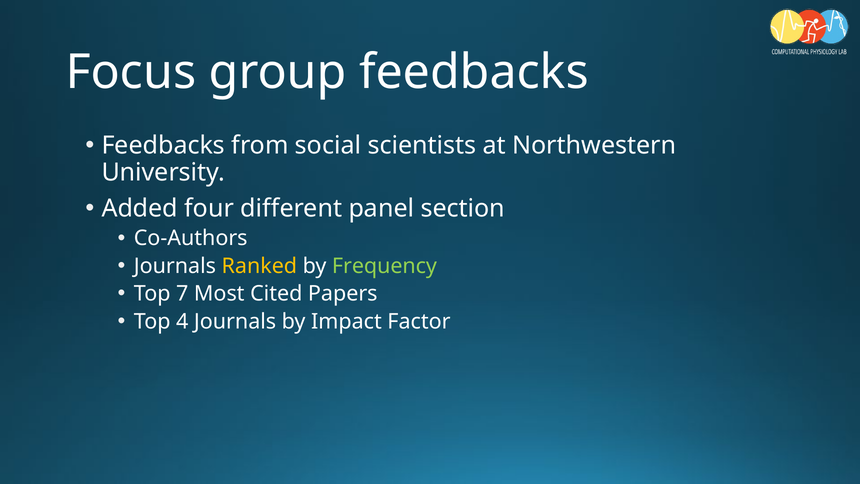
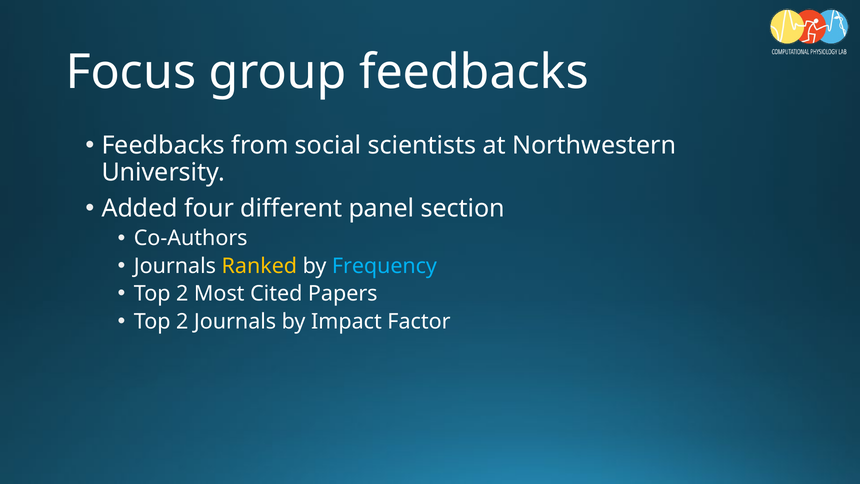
Frequency colour: light green -> light blue
7 at (182, 294): 7 -> 2
4 at (182, 321): 4 -> 2
